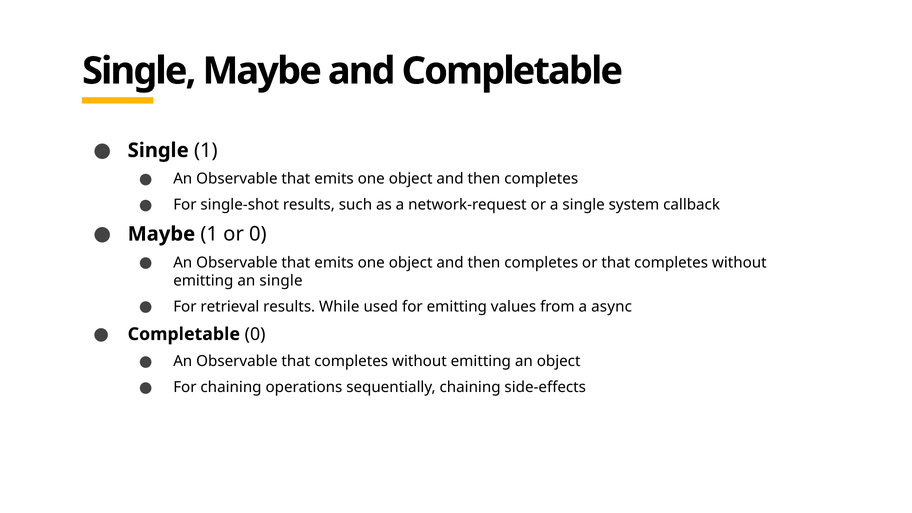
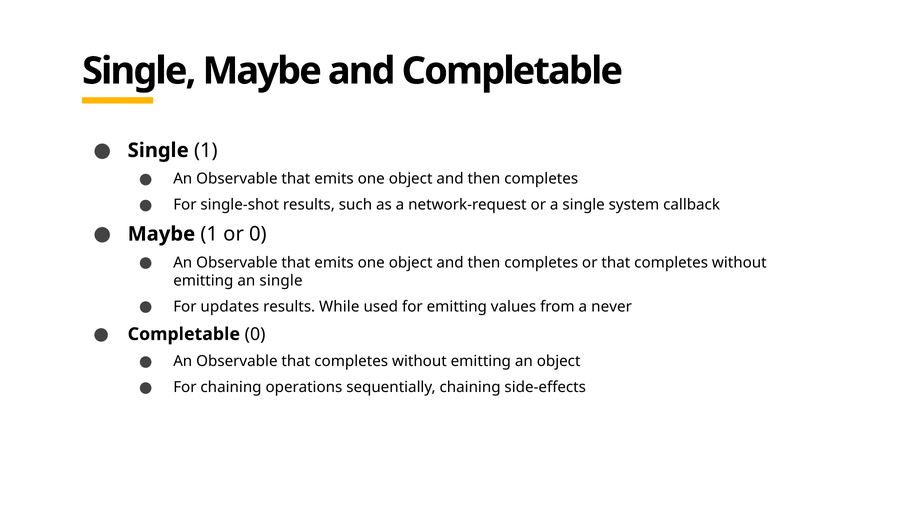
retrieval: retrieval -> updates
async: async -> never
